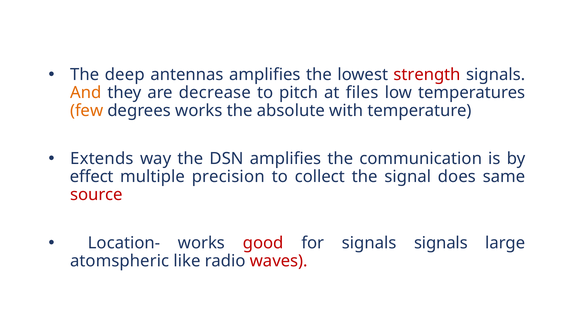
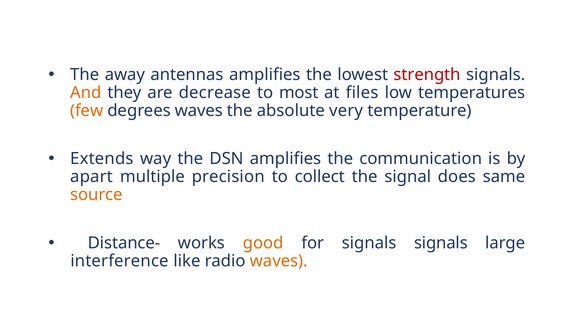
deep: deep -> away
pitch: pitch -> most
degrees works: works -> waves
with: with -> very
effect: effect -> apart
source colour: red -> orange
Location-: Location- -> Distance-
good colour: red -> orange
atomspheric: atomspheric -> interference
waves at (279, 261) colour: red -> orange
